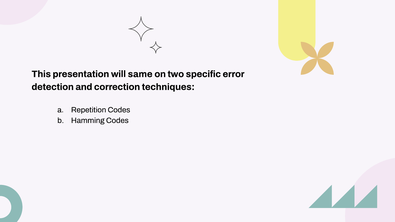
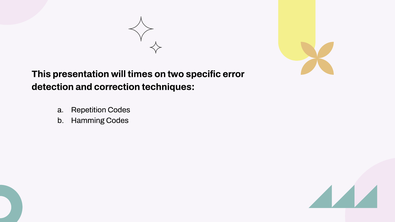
same: same -> times
